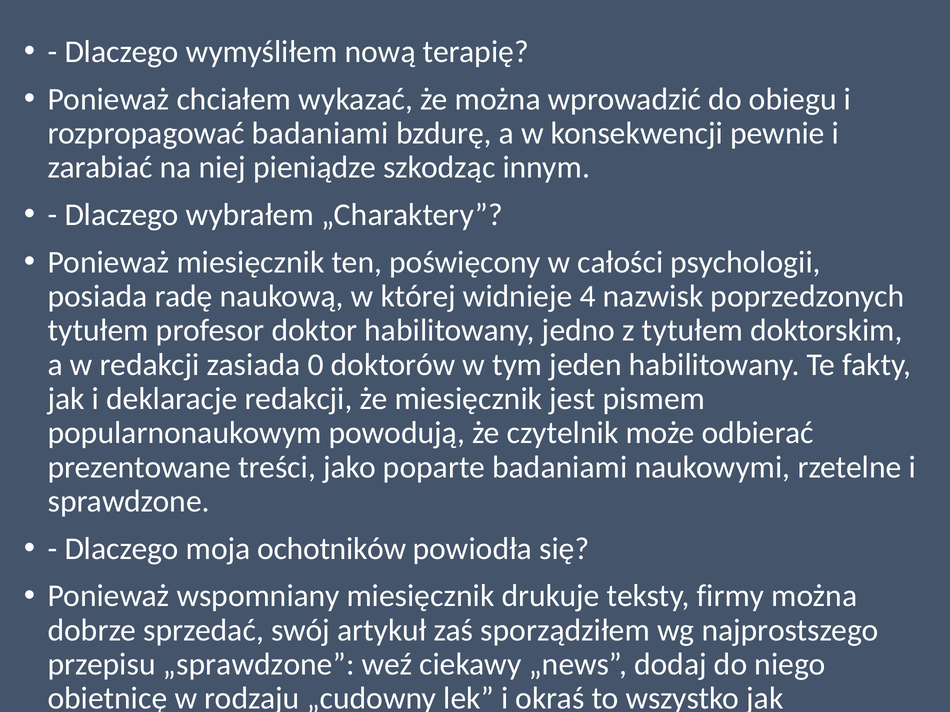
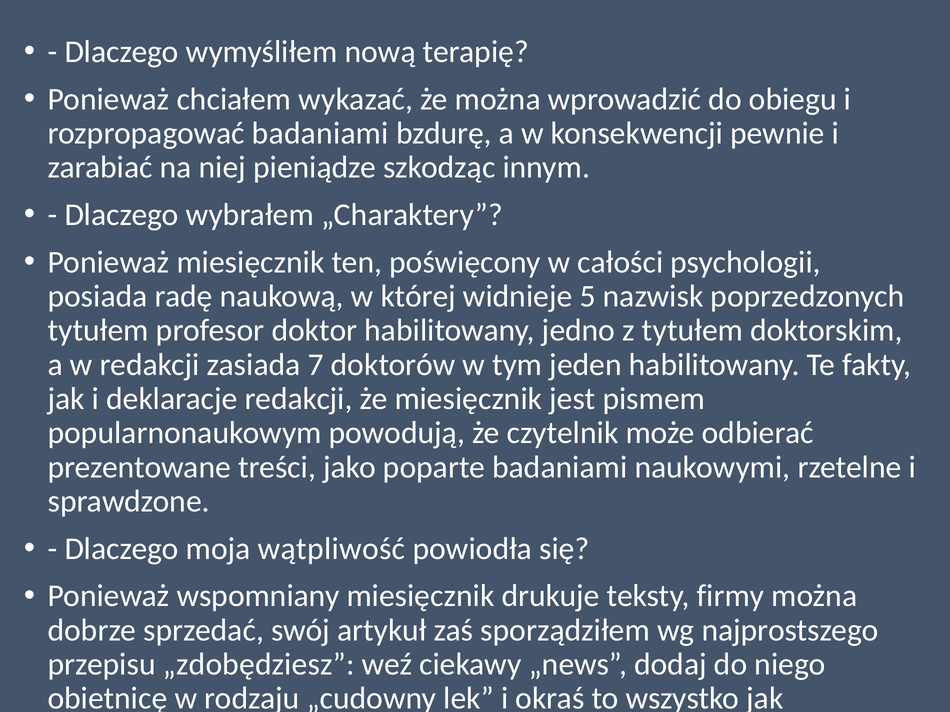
4: 4 -> 5
0: 0 -> 7
ochotników: ochotników -> wątpliwość
„sprawdzone: „sprawdzone -> „zdobędziesz
